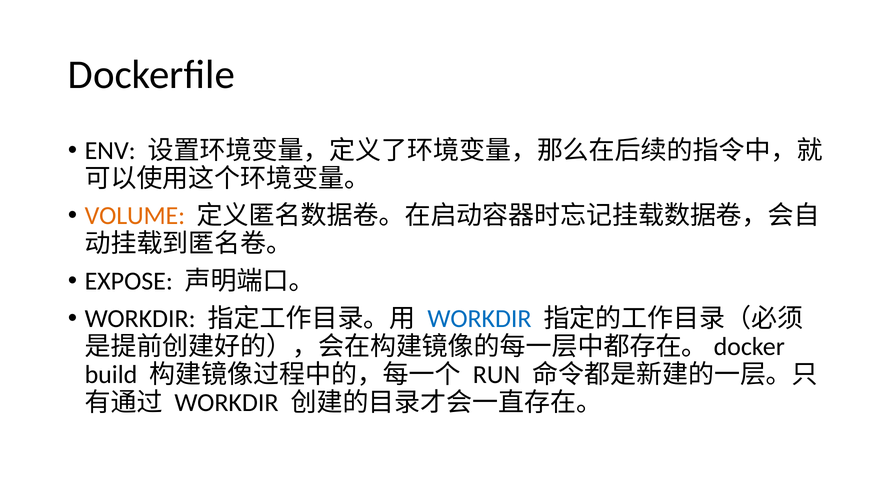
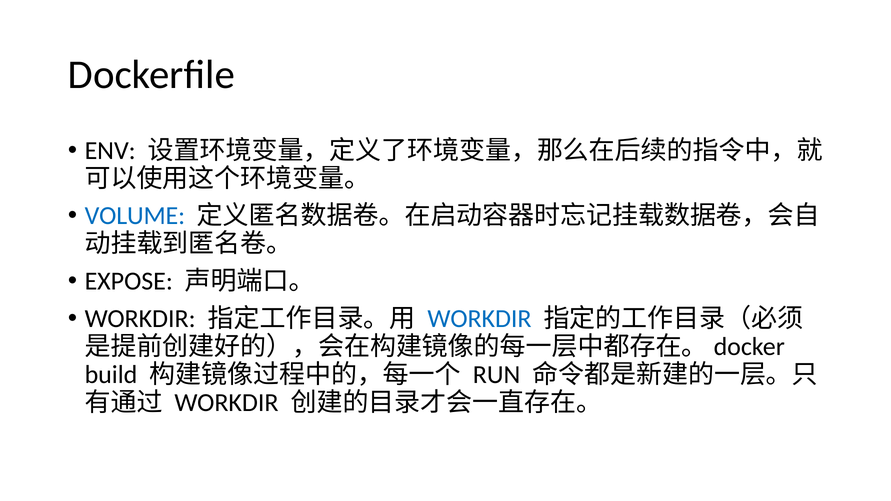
VOLUME colour: orange -> blue
